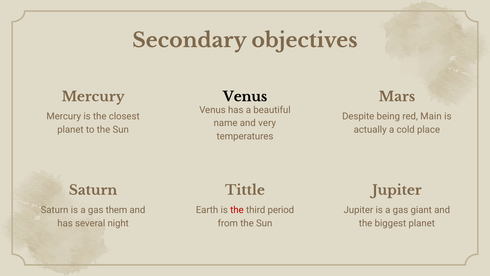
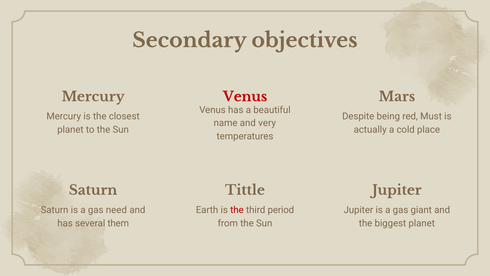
Venus at (245, 97) colour: black -> red
Main: Main -> Must
them: them -> need
night: night -> them
